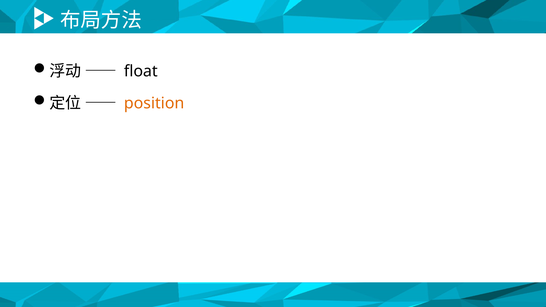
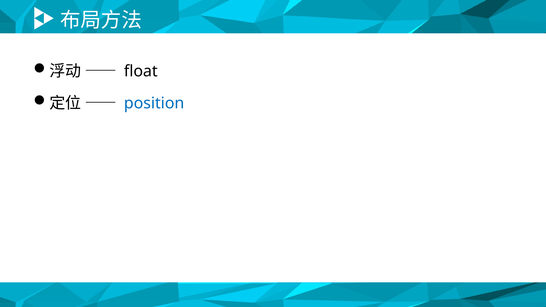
position colour: orange -> blue
